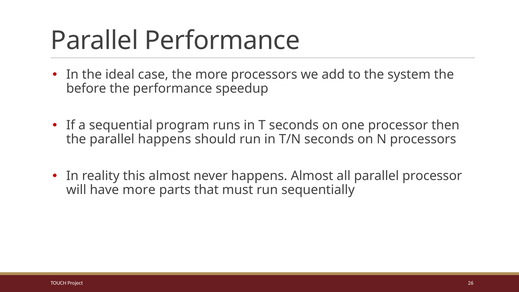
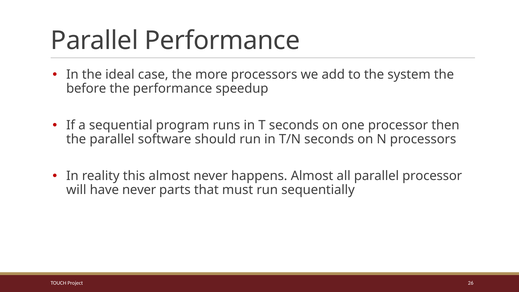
parallel happens: happens -> software
have more: more -> never
